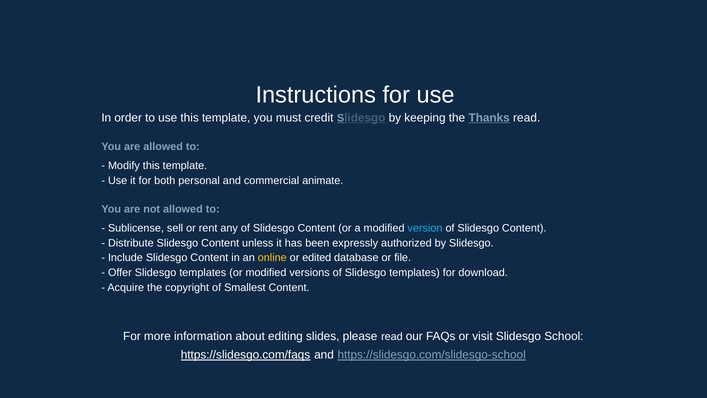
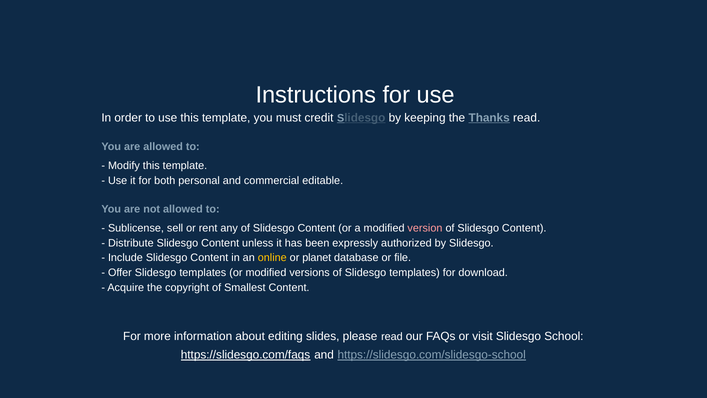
animate: animate -> editable
version colour: light blue -> pink
edited: edited -> planet
